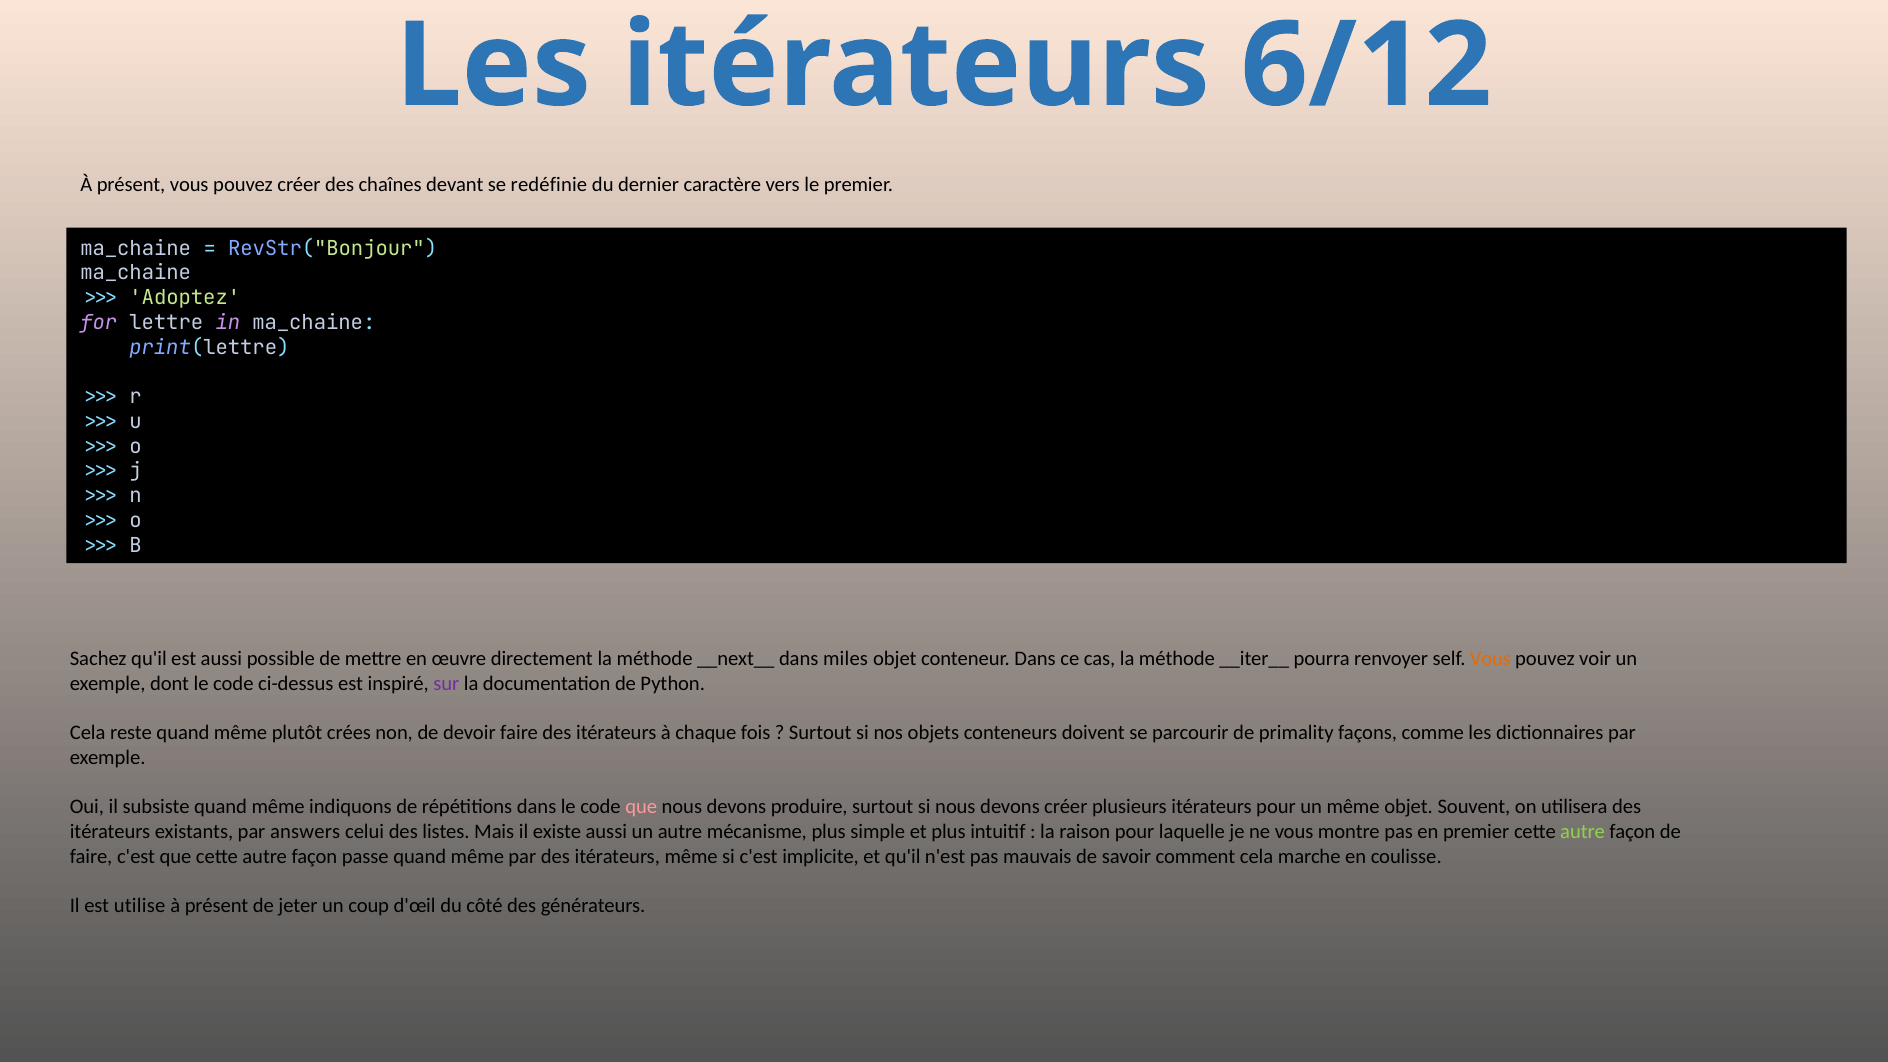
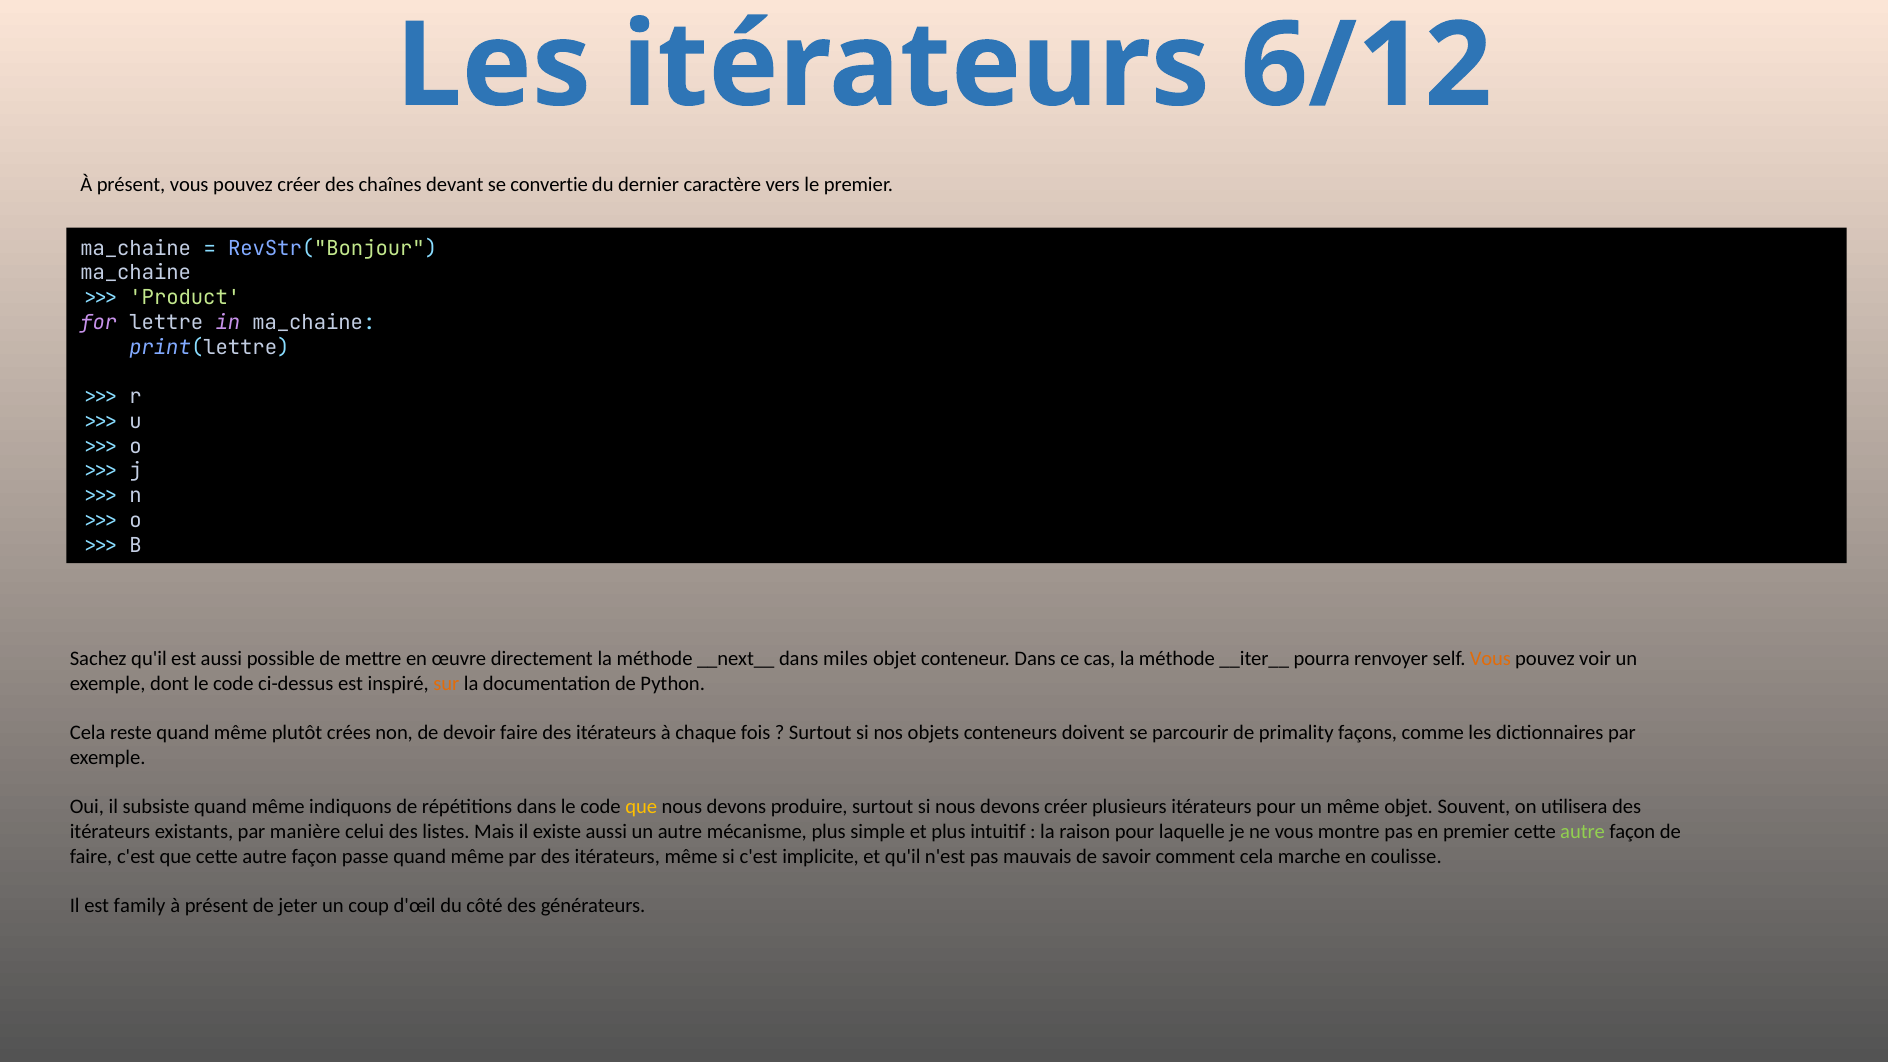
redéfinie: redéfinie -> convertie
Adoptez: Adoptez -> Product
sur colour: purple -> orange
que at (641, 807) colour: pink -> yellow
answers: answers -> manière
utilise: utilise -> family
